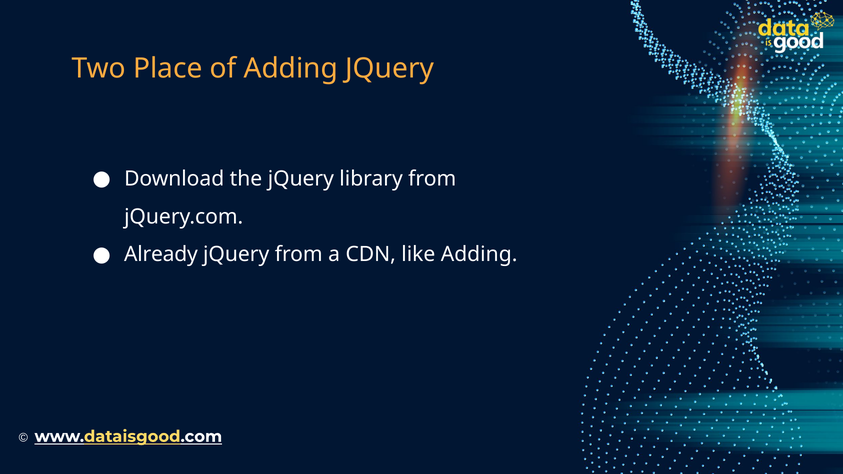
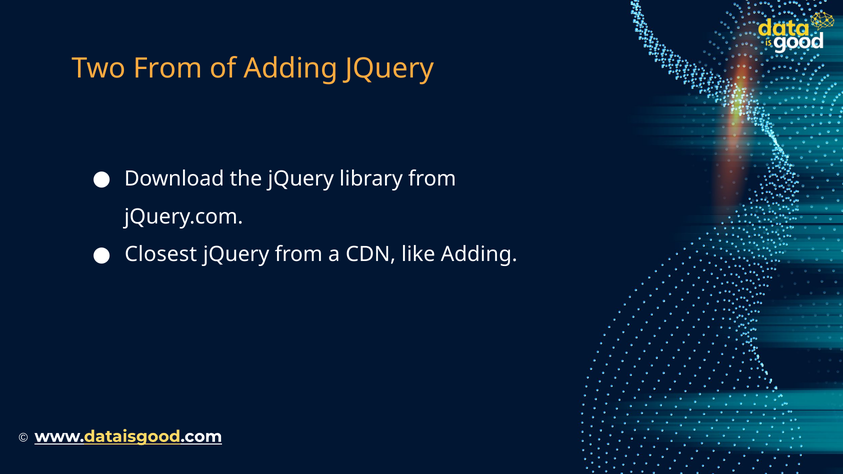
Two Place: Place -> From
Already: Already -> Closest
